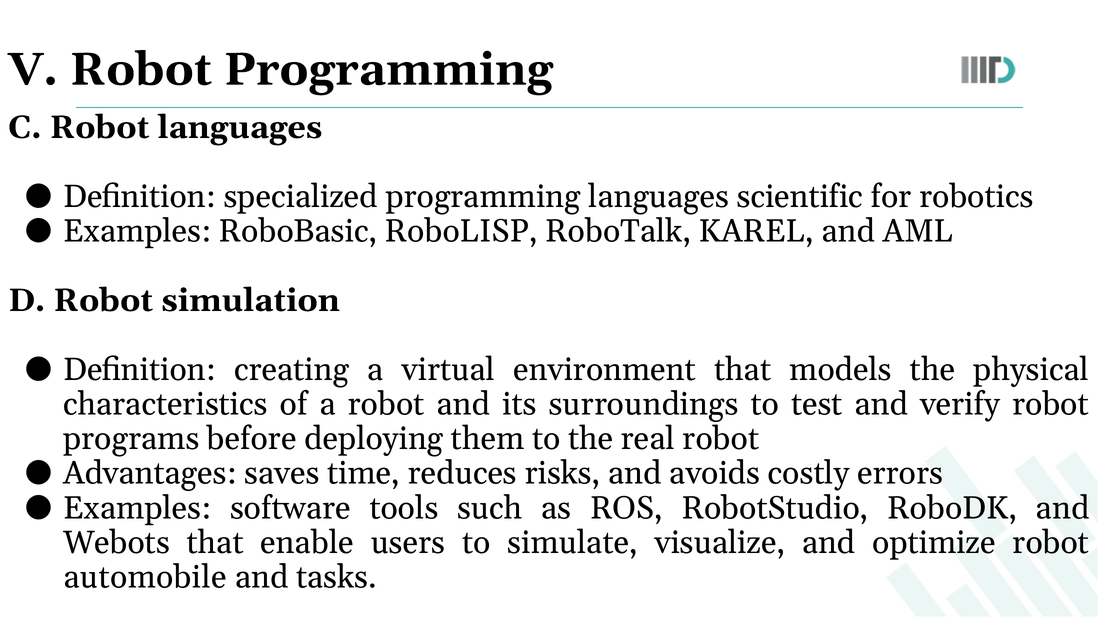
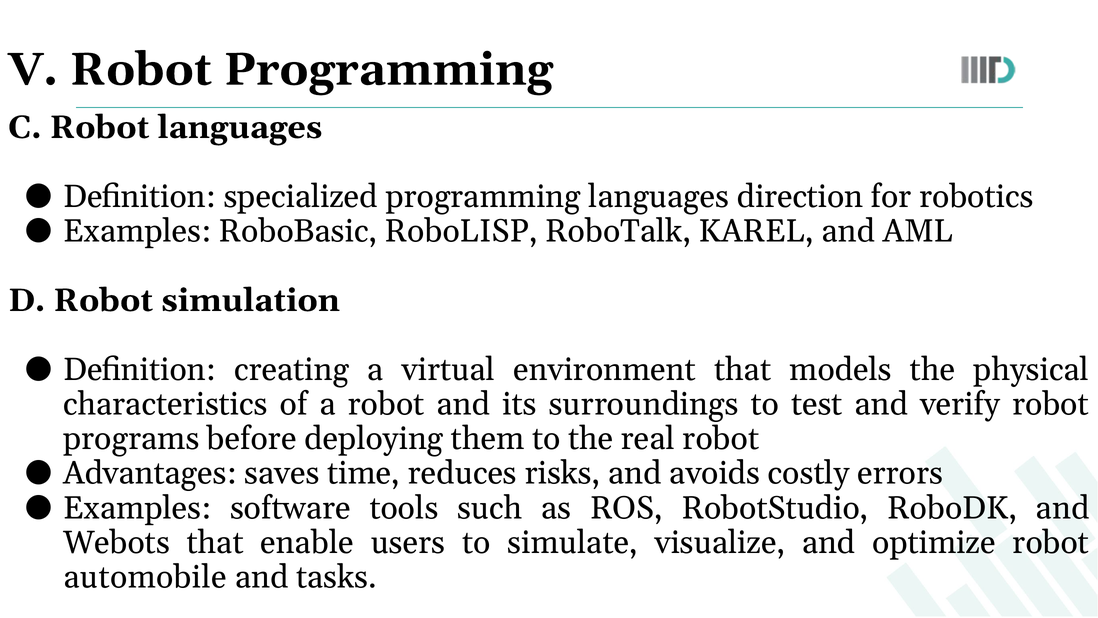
scientific: scientific -> direction
